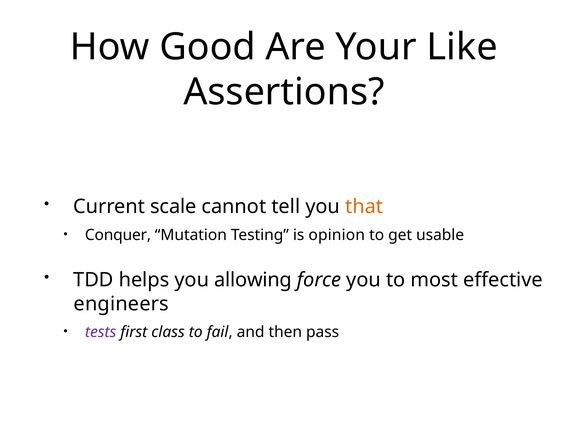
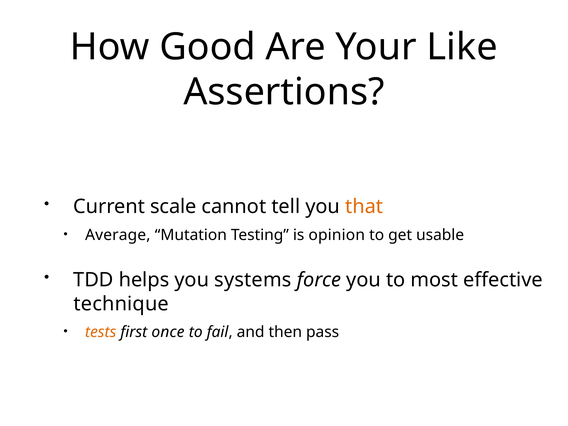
Conquer: Conquer -> Average
allowing: allowing -> systems
engineers: engineers -> technique
tests colour: purple -> orange
class: class -> once
